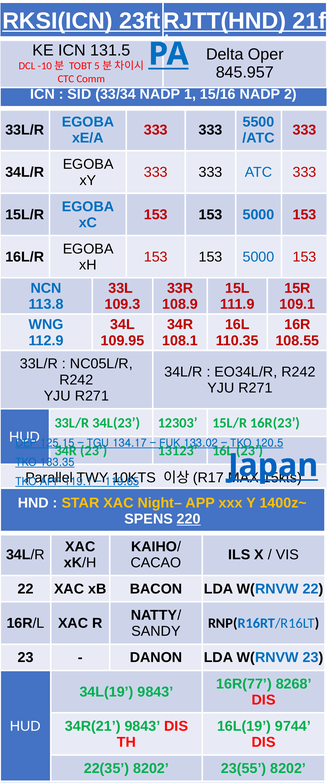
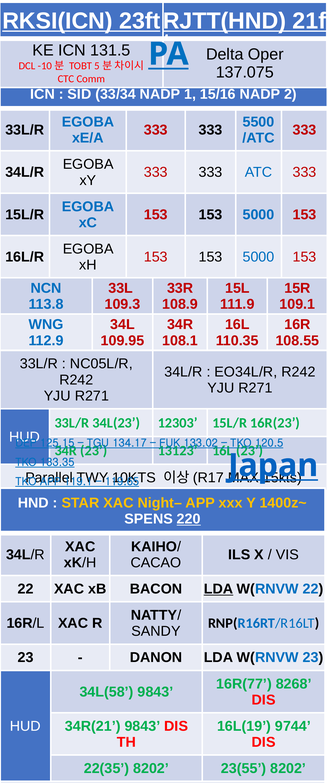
845.957: 845.957 -> 137.075
LDA at (219, 588) underline: none -> present
34L(19: 34L(19 -> 34L(58
